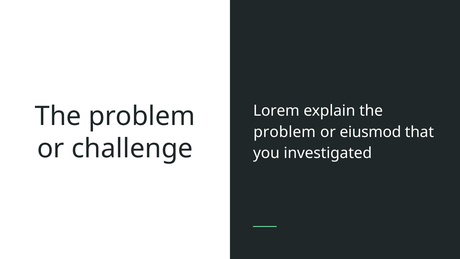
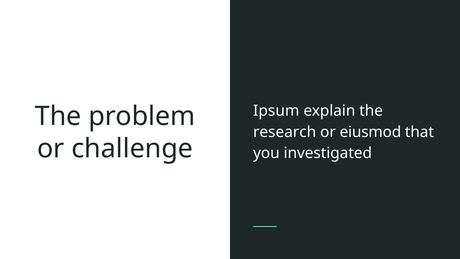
Lorem: Lorem -> Ipsum
problem at (285, 132): problem -> research
